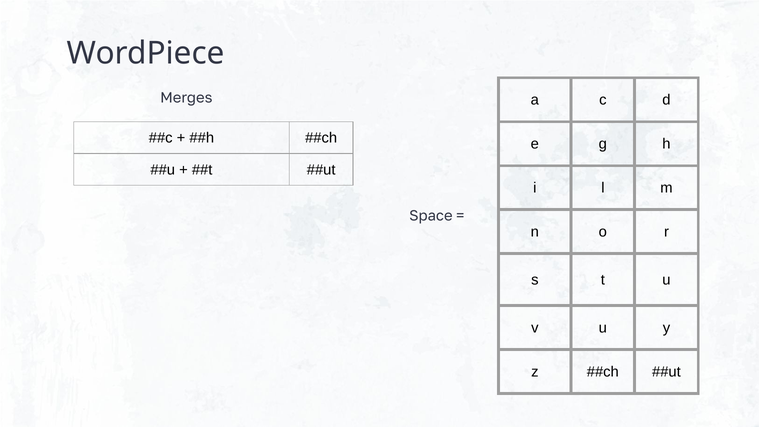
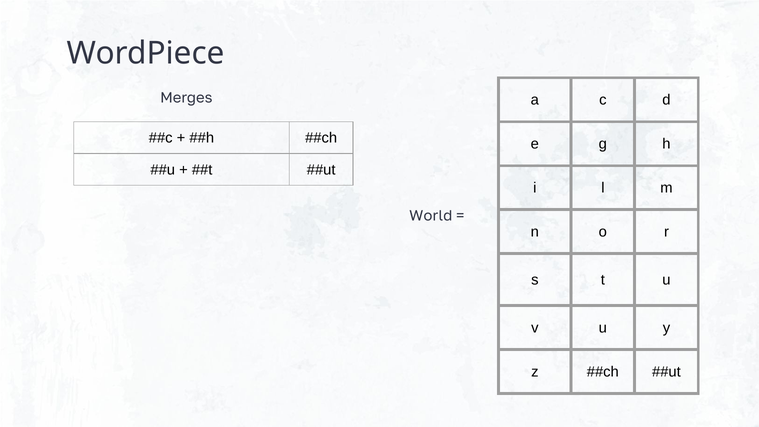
Space: Space -> World
